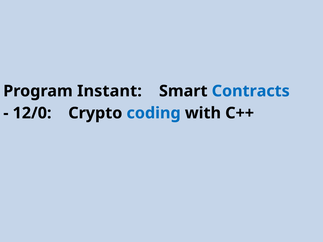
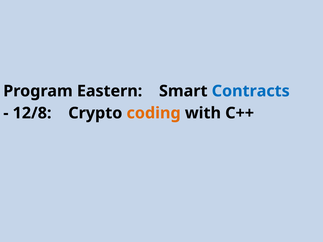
Instant: Instant -> Eastern
12/0: 12/0 -> 12/8
coding colour: blue -> orange
